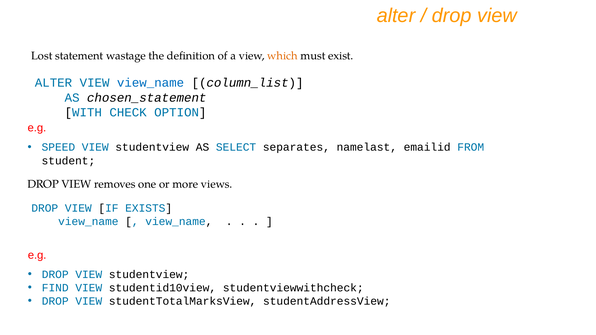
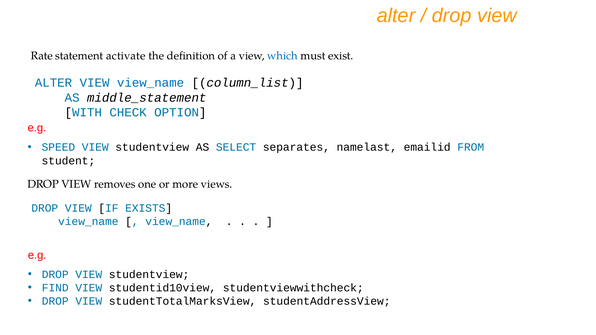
Lost: Lost -> Rate
wastage: wastage -> activate
which colour: orange -> blue
chosen_statement: chosen_statement -> middle_statement
